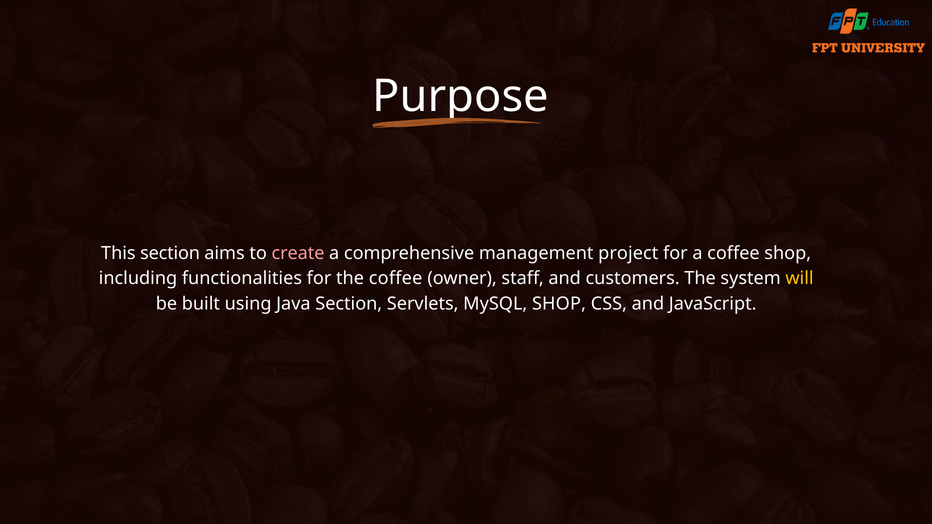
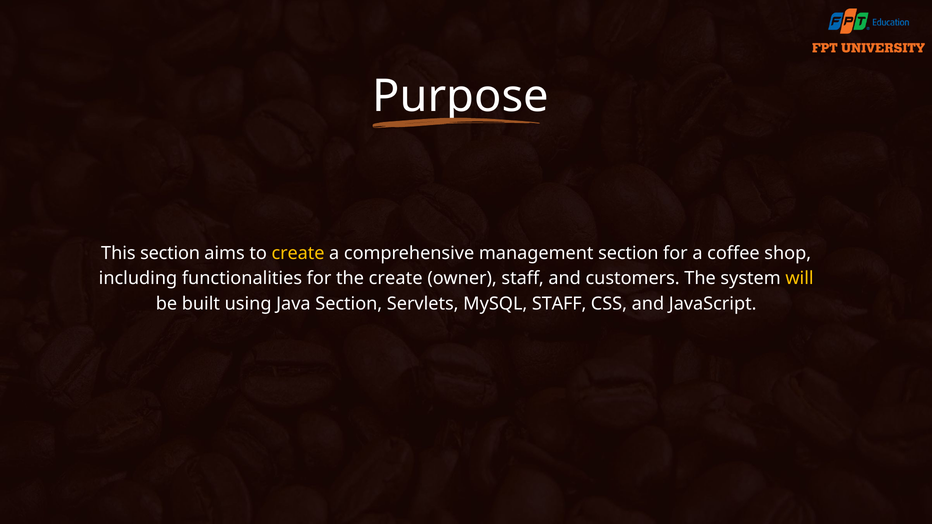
create at (298, 253) colour: pink -> yellow
management project: project -> section
the coffee: coffee -> create
MySQL SHOP: SHOP -> STAFF
